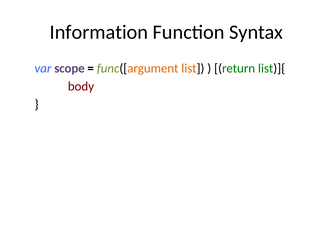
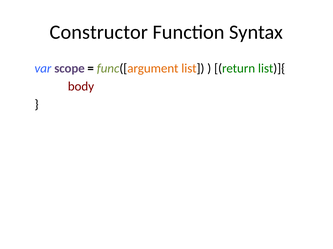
Information: Information -> Constructor
